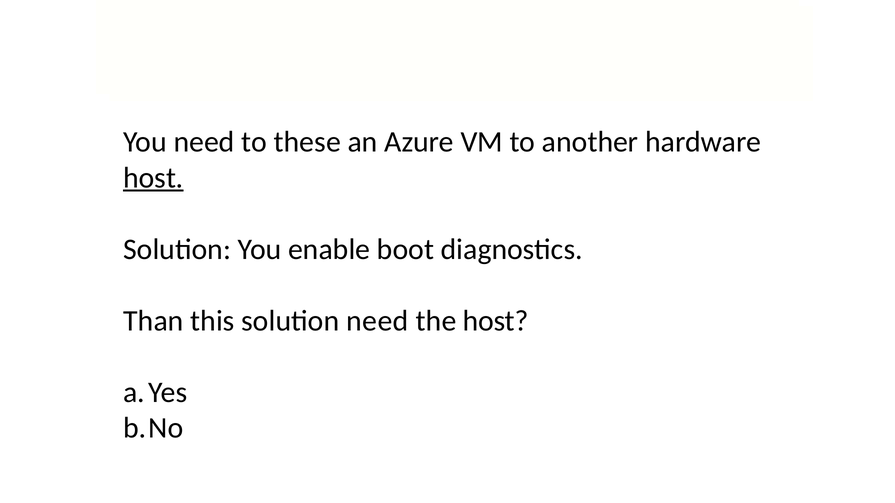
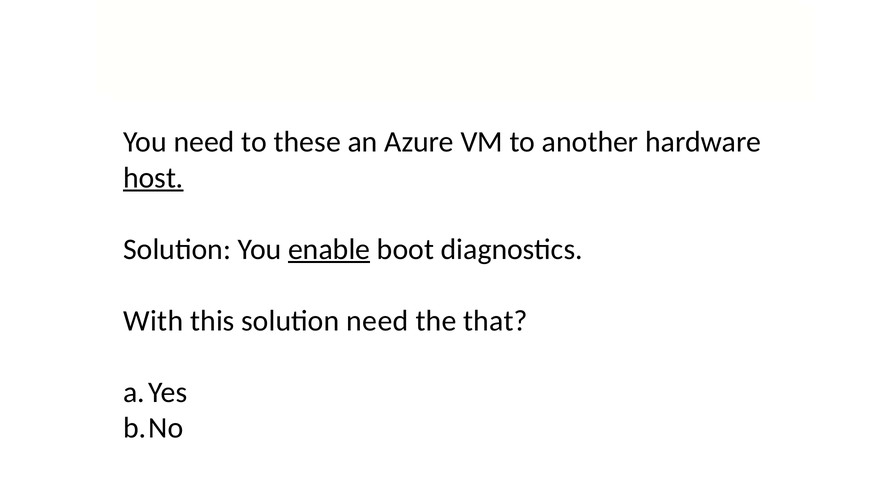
enable underline: none -> present
Than: Than -> With
the host: host -> that
